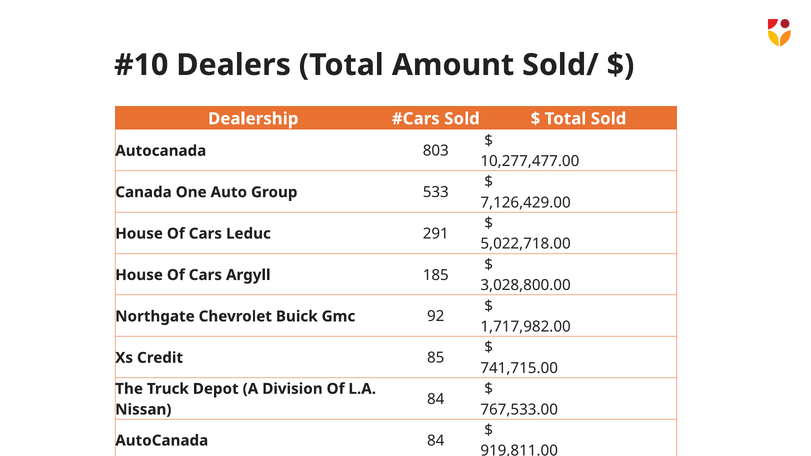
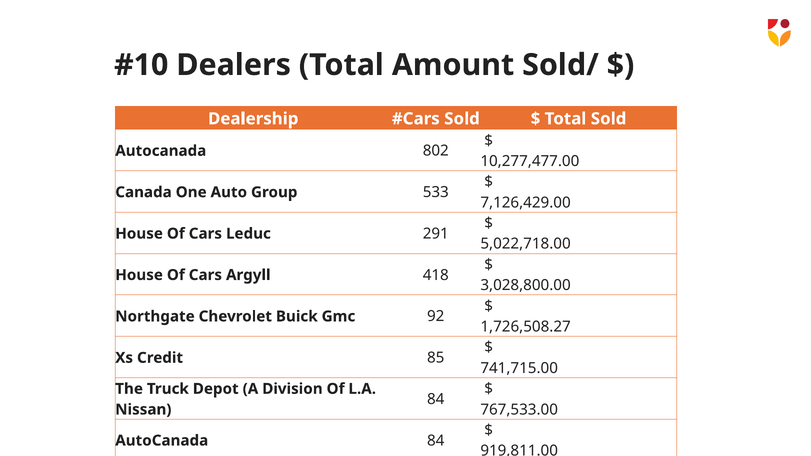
803: 803 -> 802
185: 185 -> 418
1,717,982.00: 1,717,982.00 -> 1,726,508.27
